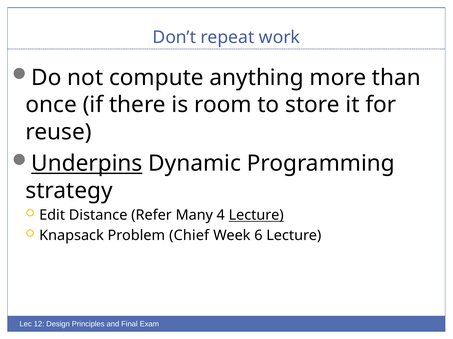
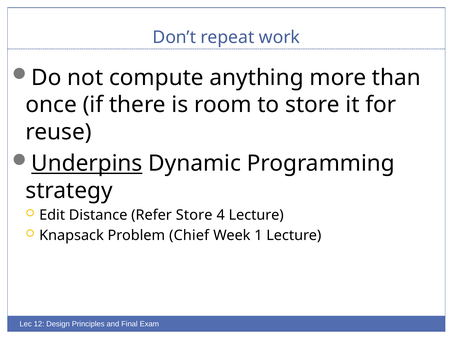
Refer Many: Many -> Store
Lecture at (256, 216) underline: present -> none
6: 6 -> 1
